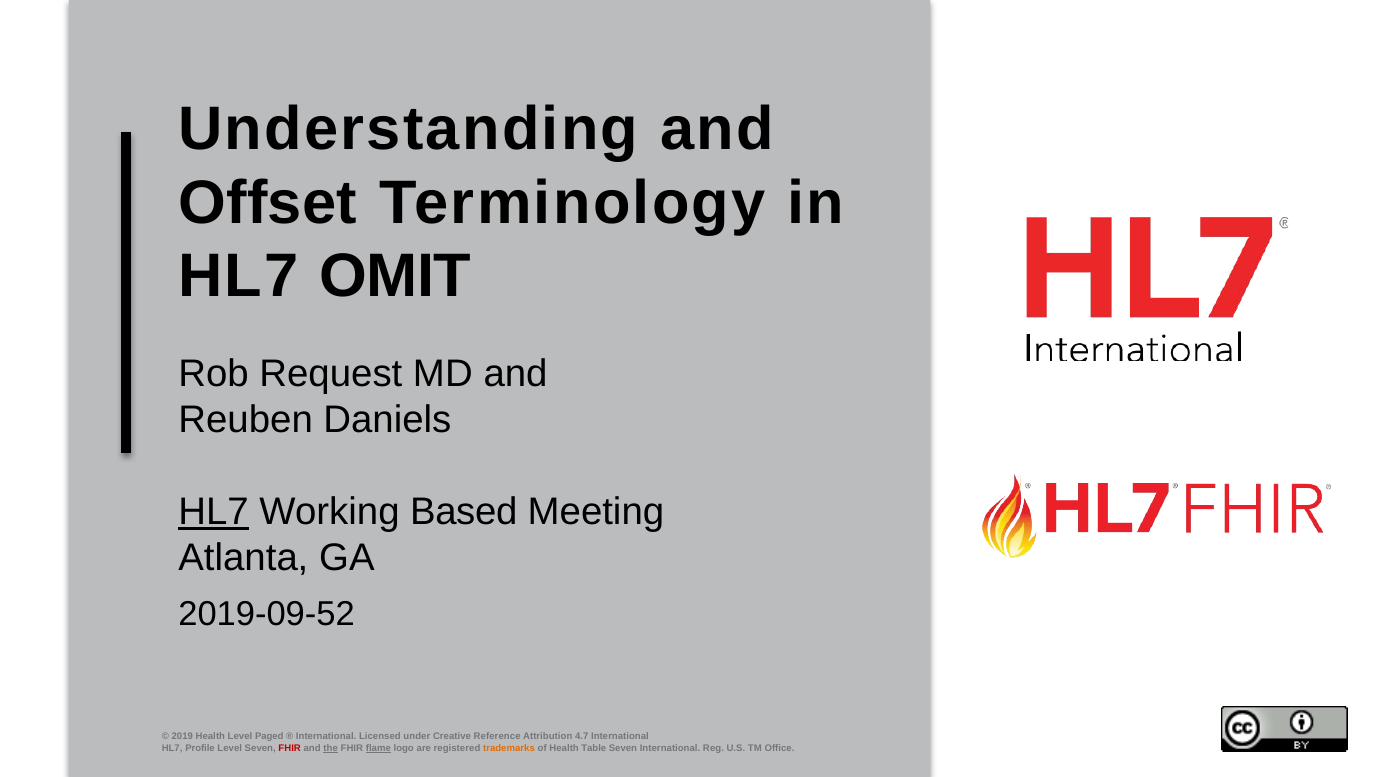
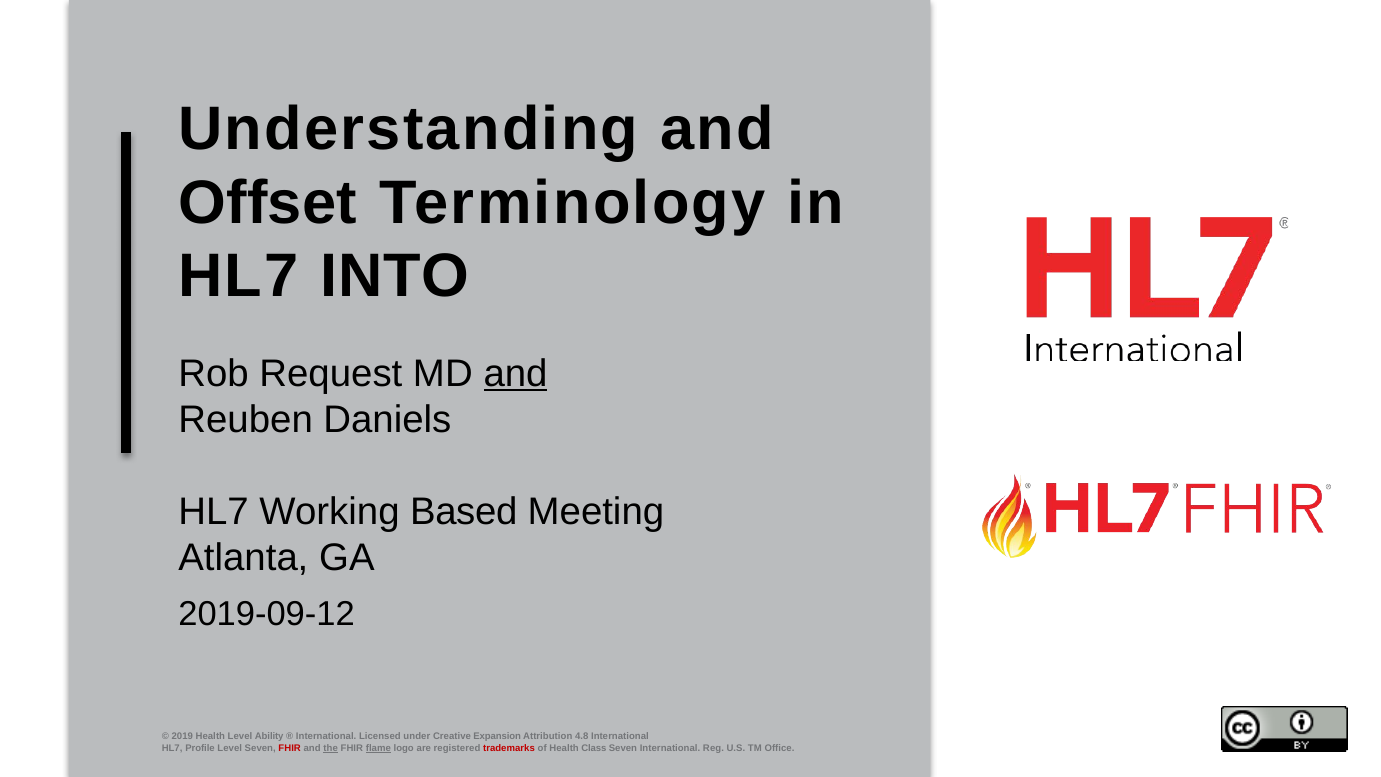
OMIT: OMIT -> INTO
and at (516, 374) underline: none -> present
HL7 at (214, 512) underline: present -> none
2019-09-52: 2019-09-52 -> 2019-09-12
Paged: Paged -> Ability
Reference: Reference -> Expansion
4.7: 4.7 -> 4.8
trademarks colour: orange -> red
Table: Table -> Class
